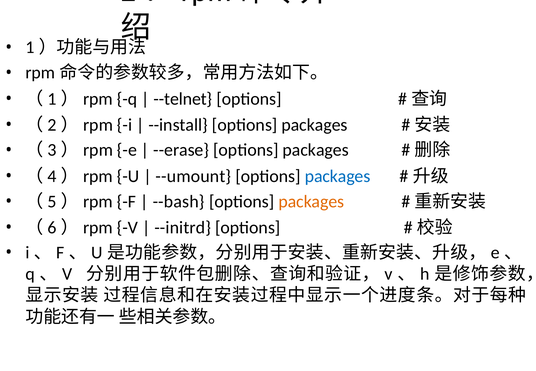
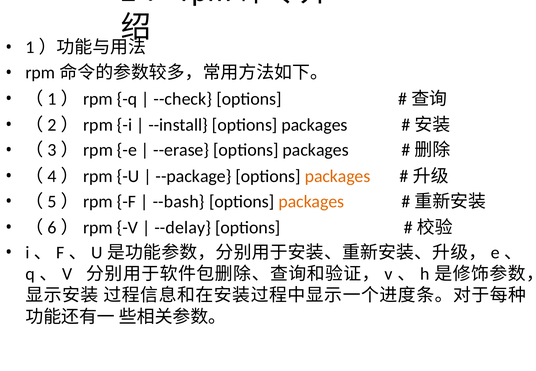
--telnet: --telnet -> --check
--umount: --umount -> --package
packages at (338, 176) colour: blue -> orange
--initrd: --initrd -> --delay
